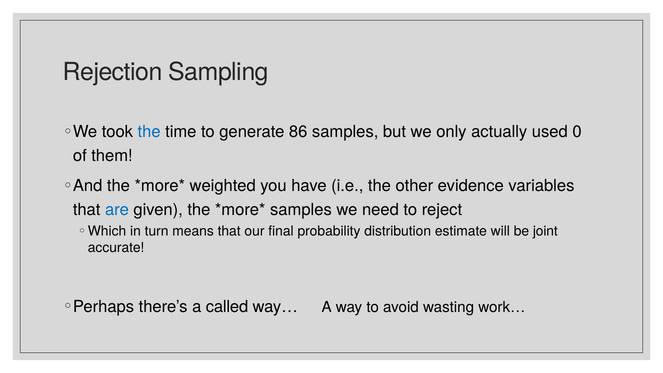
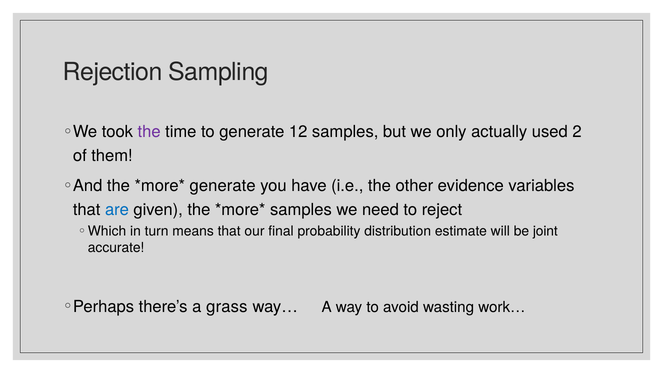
the at (149, 132) colour: blue -> purple
86: 86 -> 12
0: 0 -> 2
weighted at (223, 186): weighted -> generate
called: called -> grass
